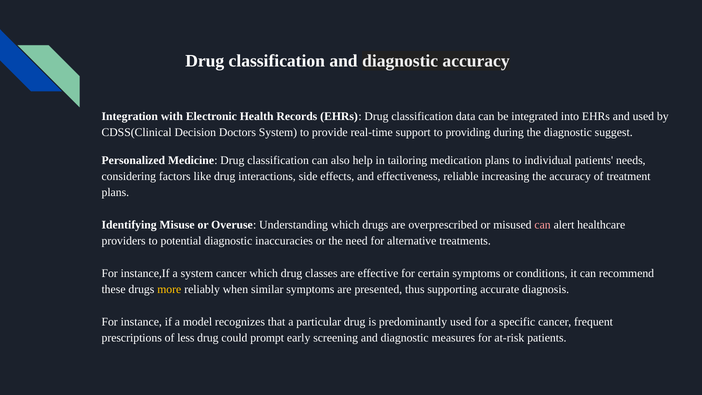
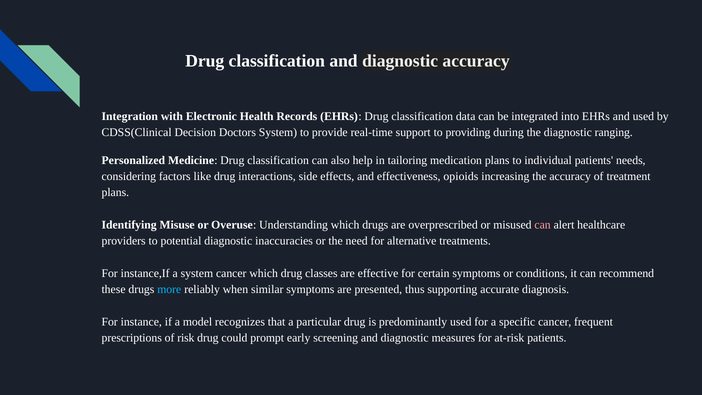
suggest: suggest -> ranging
reliable: reliable -> opioids
more colour: yellow -> light blue
less: less -> risk
